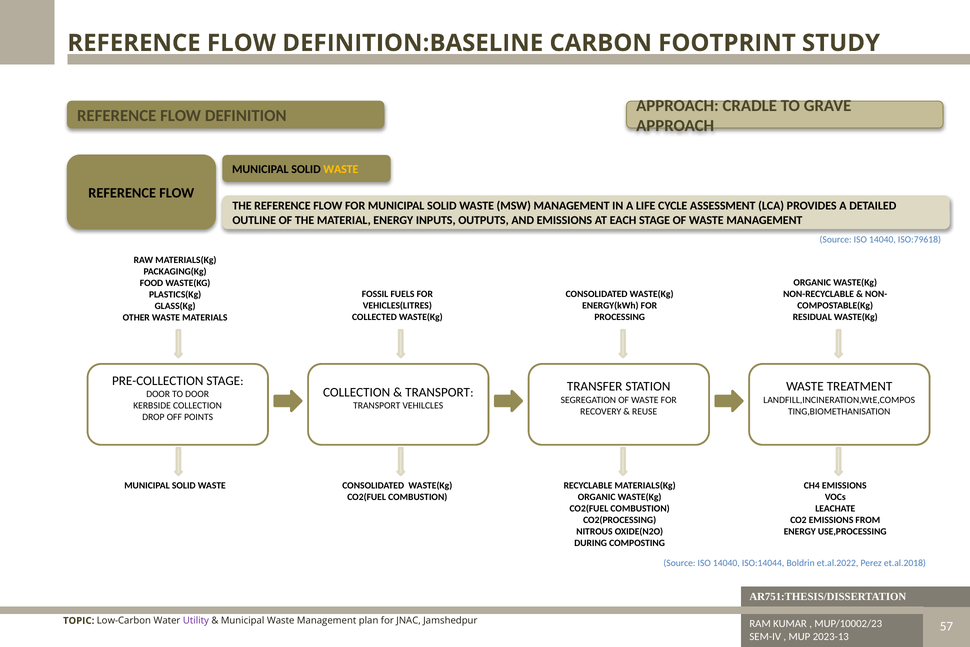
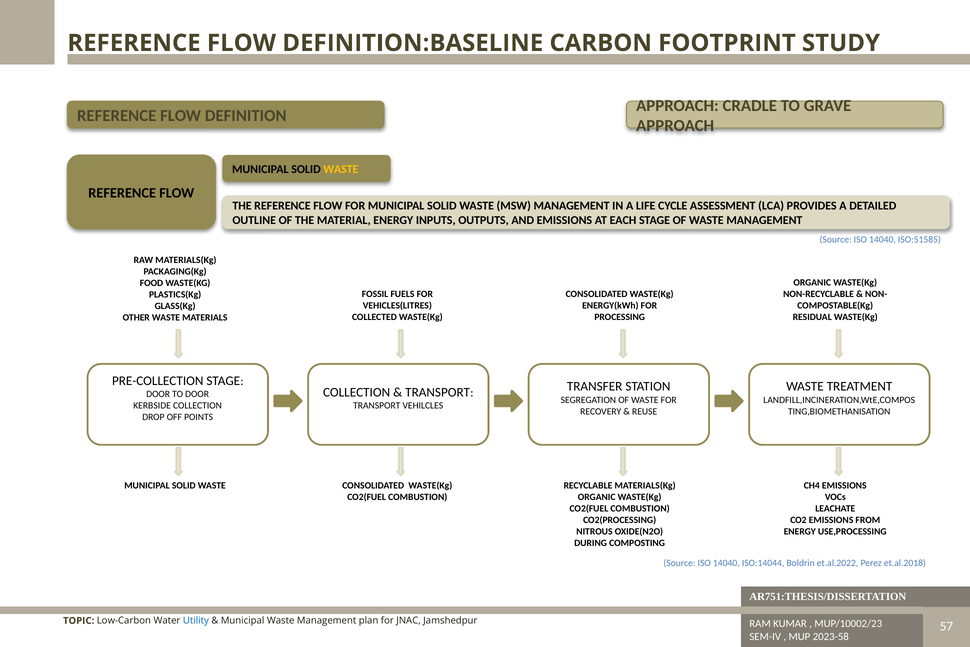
ISO:79618: ISO:79618 -> ISO:51585
Utility colour: purple -> blue
2023-13: 2023-13 -> 2023-58
